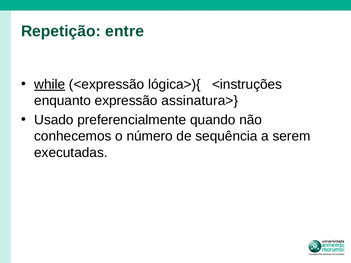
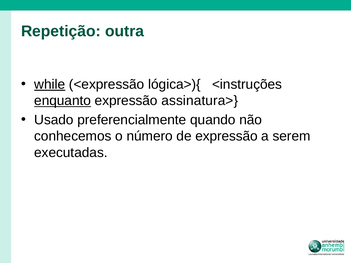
entre: entre -> outra
enquanto underline: none -> present
de sequência: sequência -> expressão
